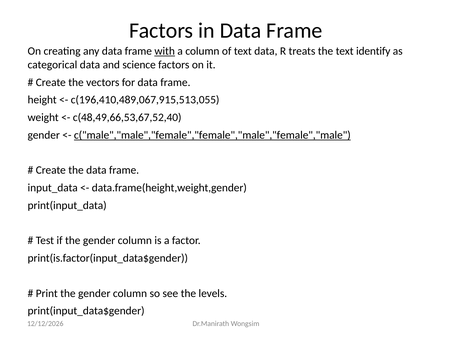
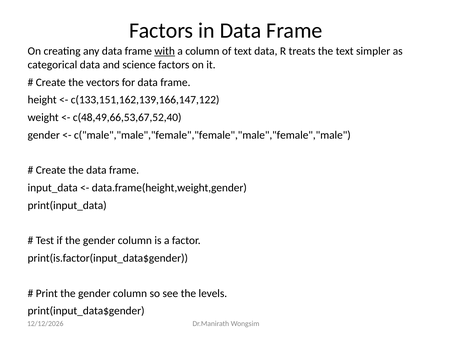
identify: identify -> simpler
c(196,410,489,067,915,513,055: c(196,410,489,067,915,513,055 -> c(133,151,162,139,166,147,122
c("male","male","female","female","male","female","male underline: present -> none
